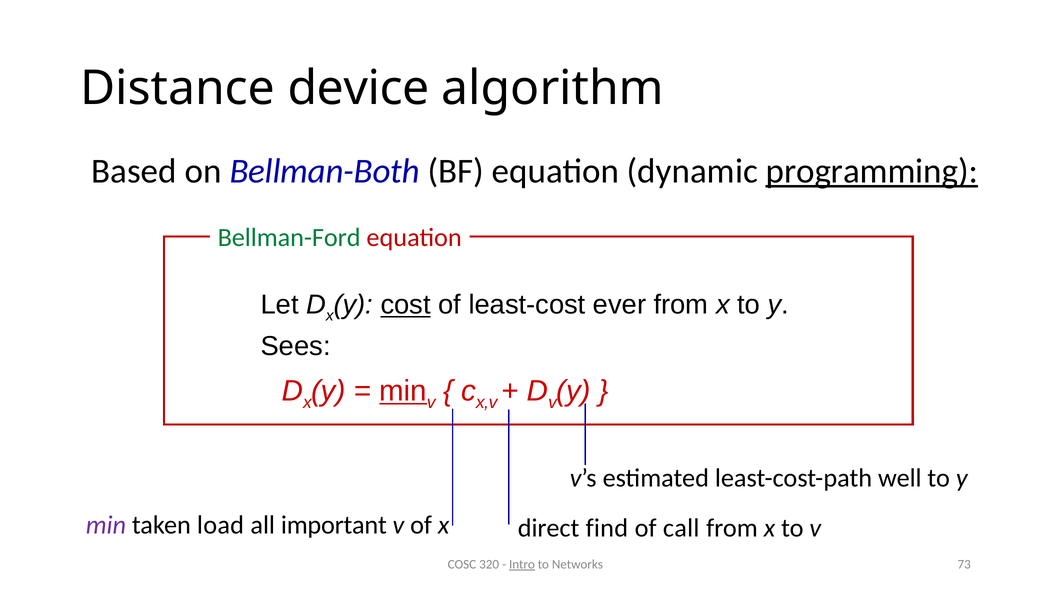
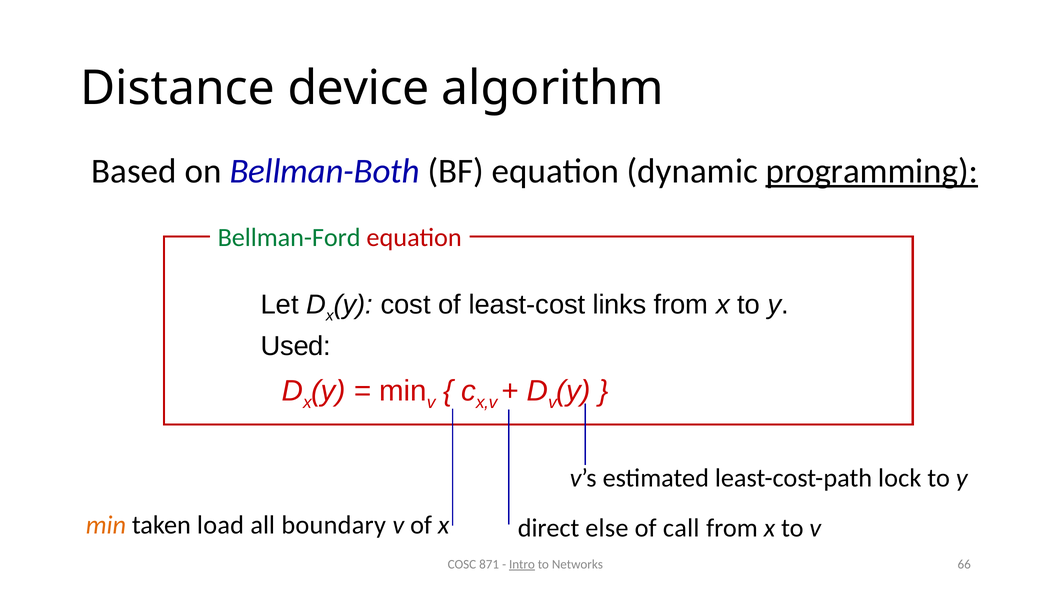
cost underline: present -> none
ever: ever -> links
Sees: Sees -> Used
min at (403, 391) underline: present -> none
well: well -> lock
min at (106, 525) colour: purple -> orange
important: important -> boundary
find: find -> else
320: 320 -> 871
73: 73 -> 66
